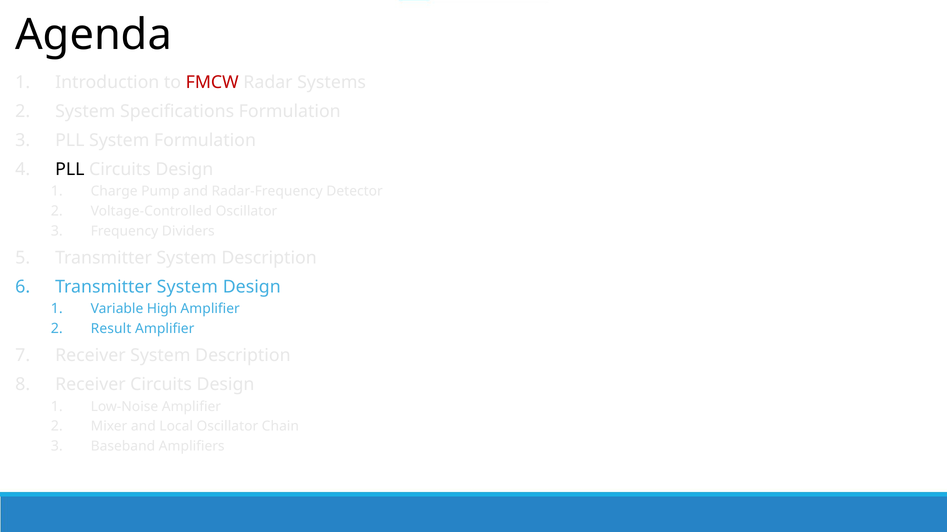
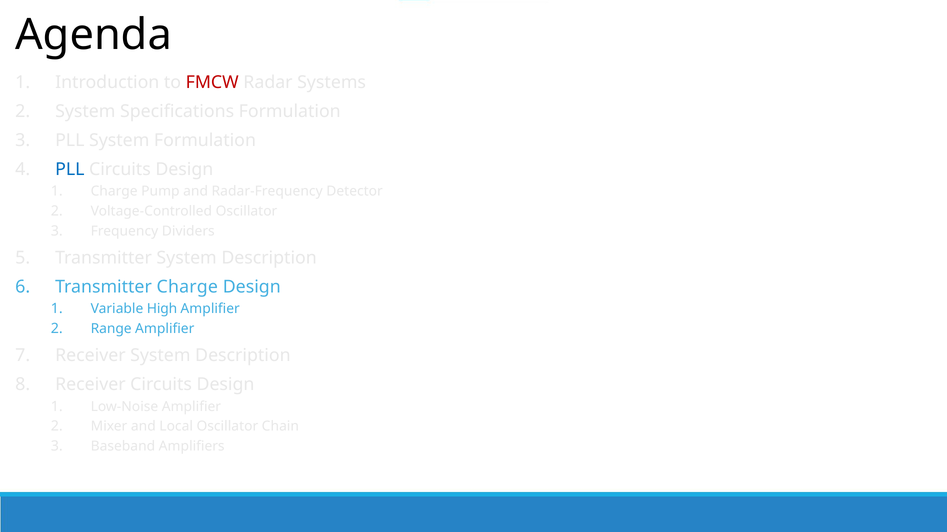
PLL at (70, 170) colour: black -> blue
System at (187, 287): System -> Charge
Result: Result -> Range
